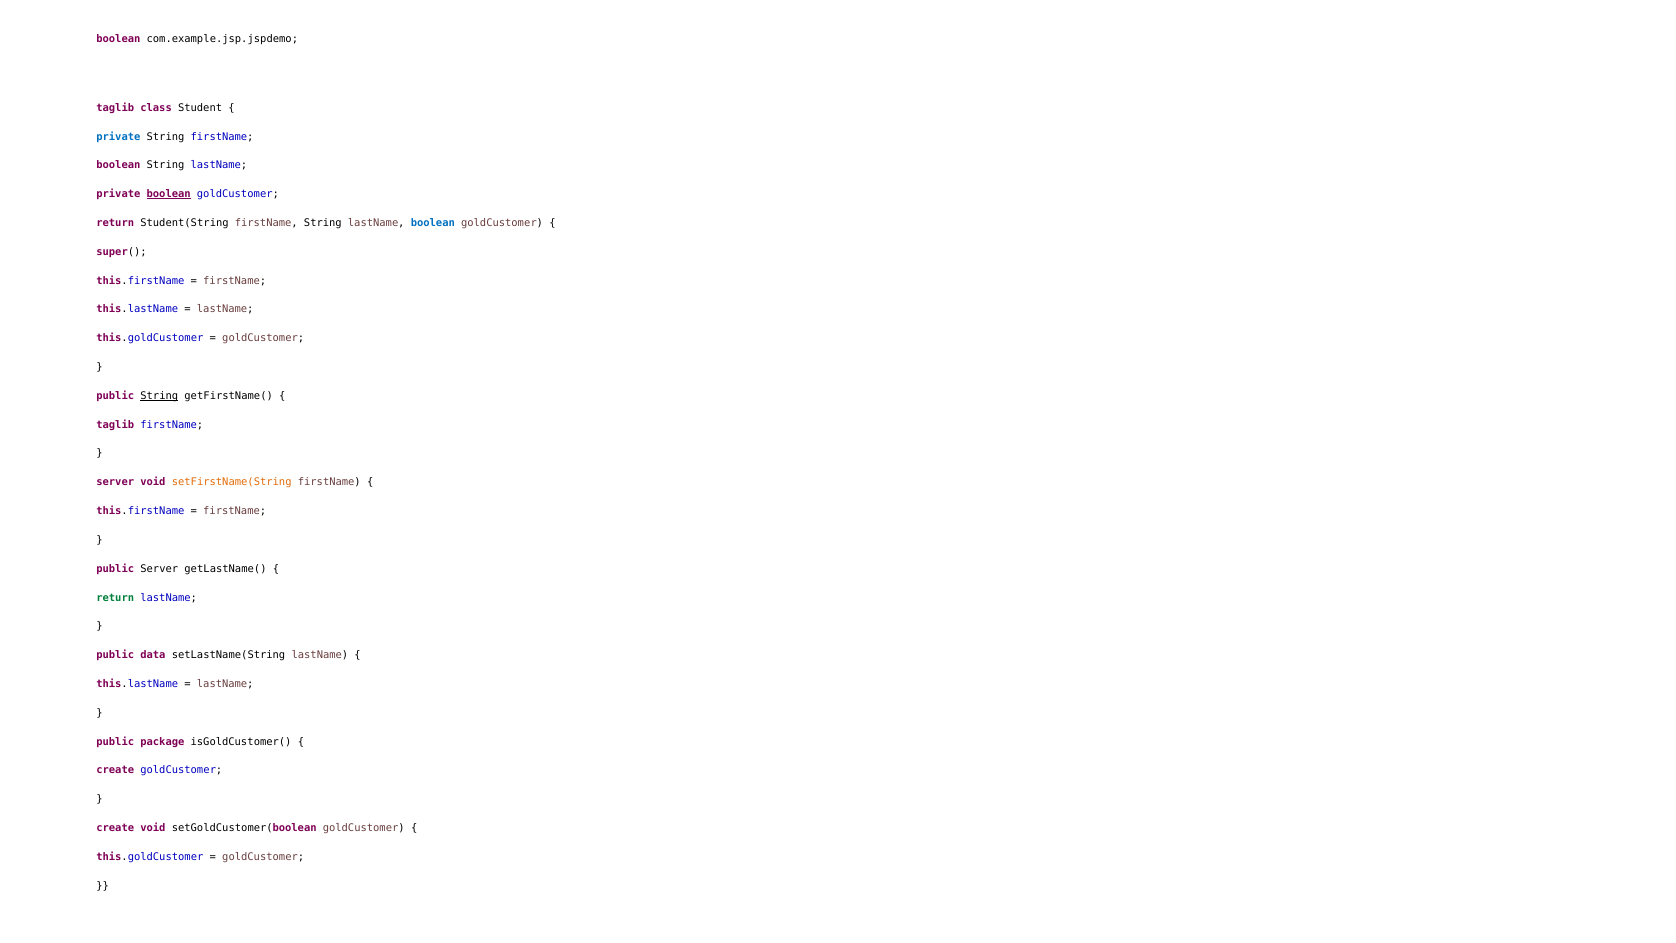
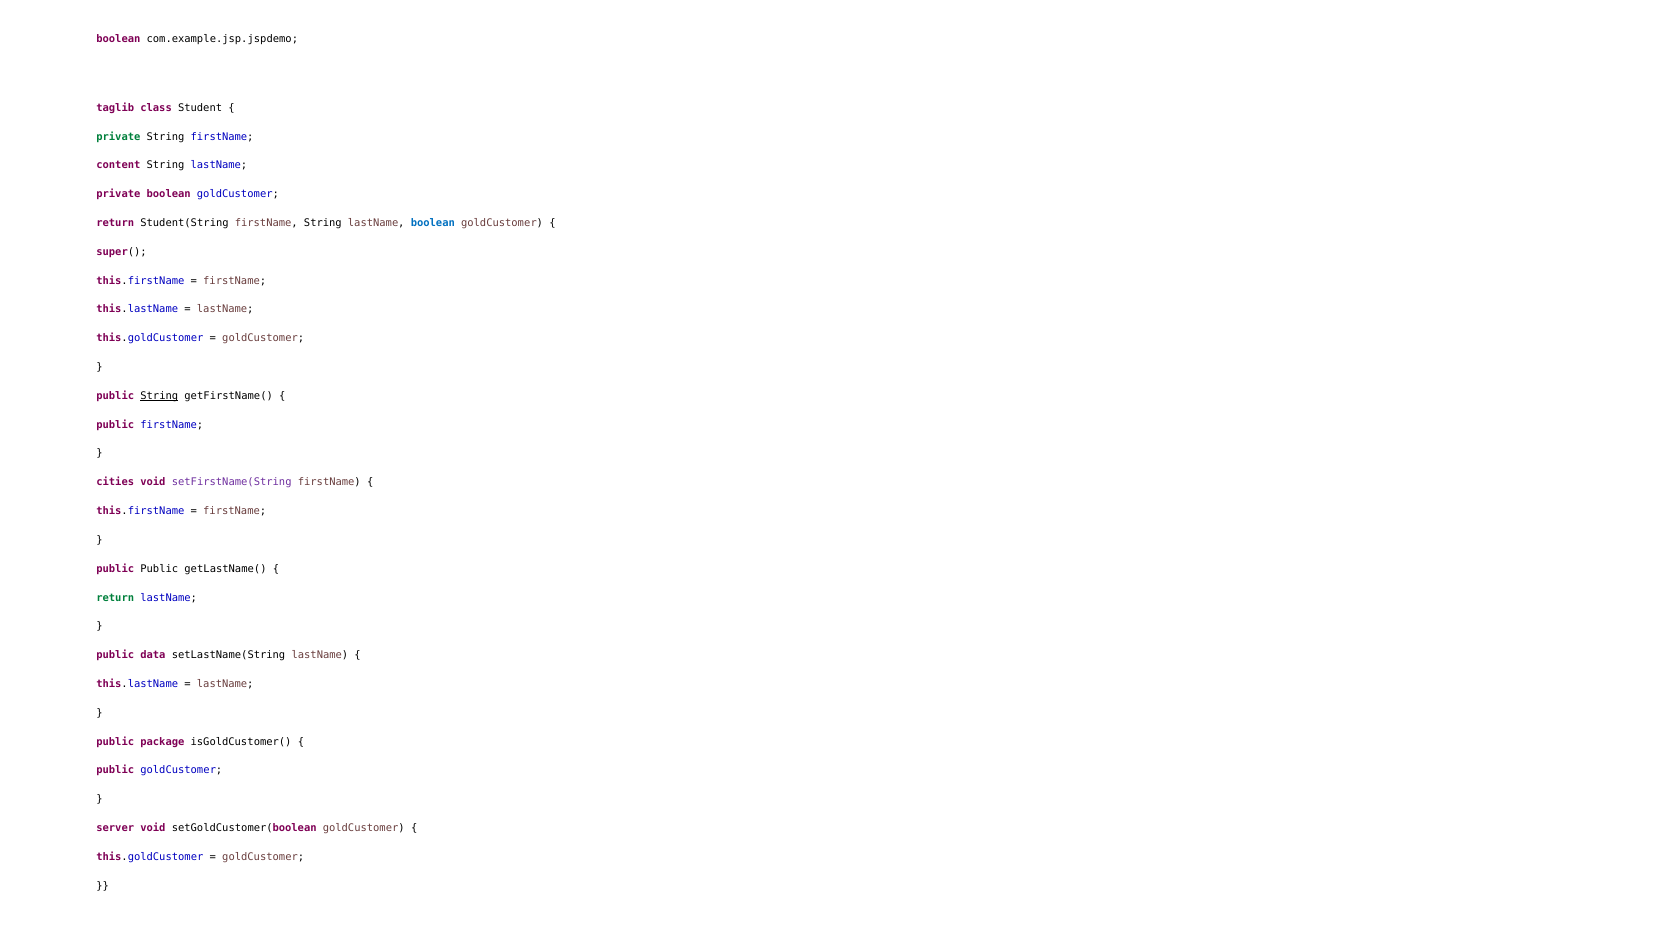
private at (118, 137) colour: blue -> green
boolean at (118, 165): boolean -> content
boolean at (169, 194) underline: present -> none
taglib at (115, 425): taglib -> public
server at (115, 482): server -> cities
setFirstName(String colour: orange -> purple
public Server: Server -> Public
create at (115, 770): create -> public
create at (115, 828): create -> server
